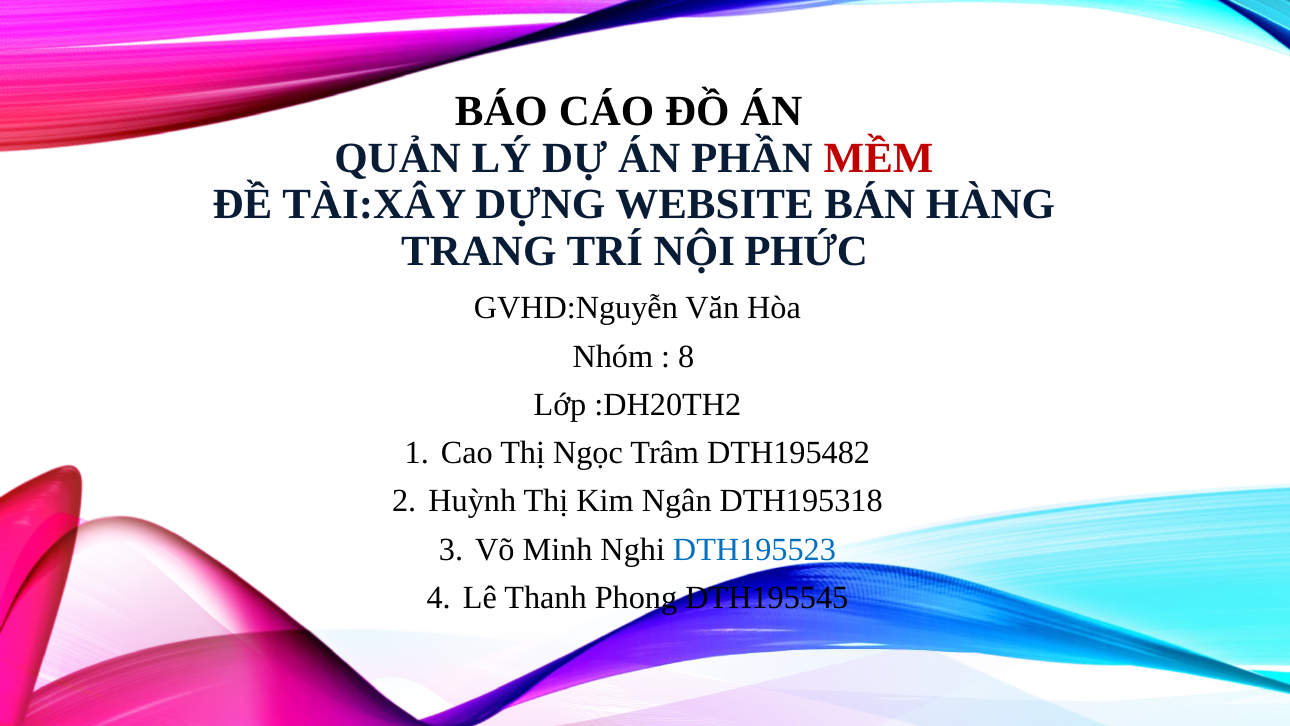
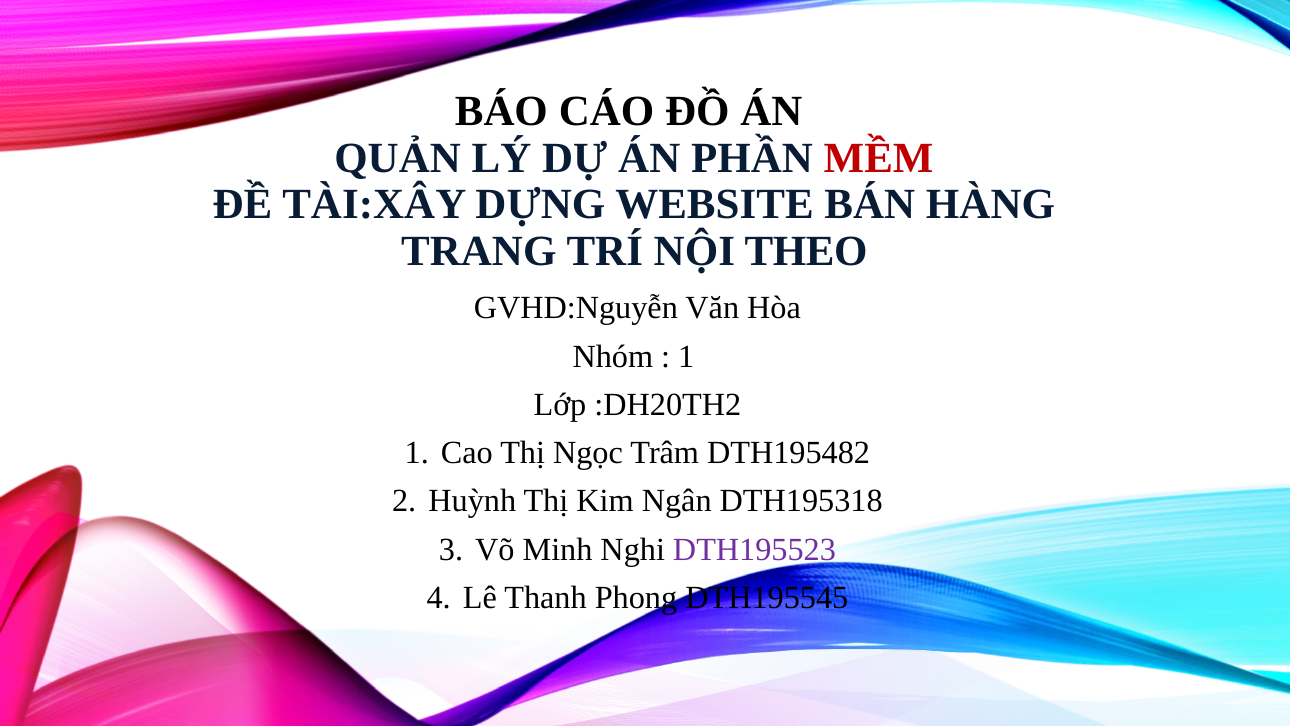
PHỨC: PHỨC -> THEO
8 at (686, 356): 8 -> 1
DTH195523 colour: blue -> purple
